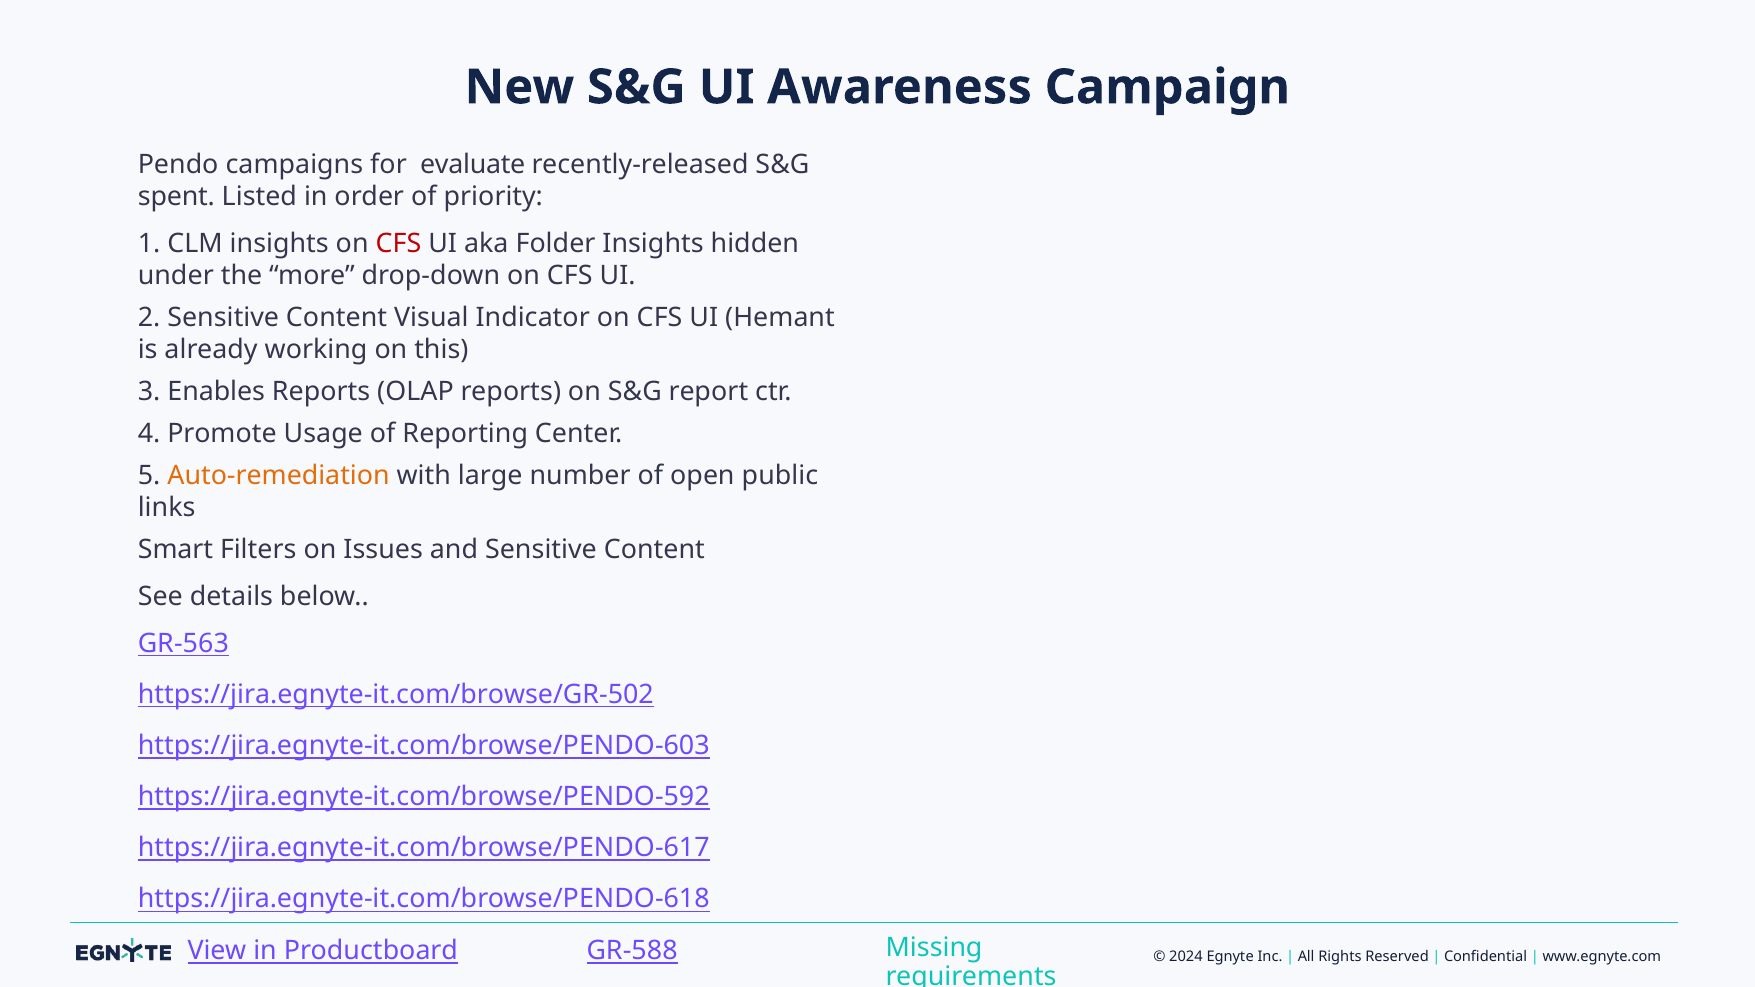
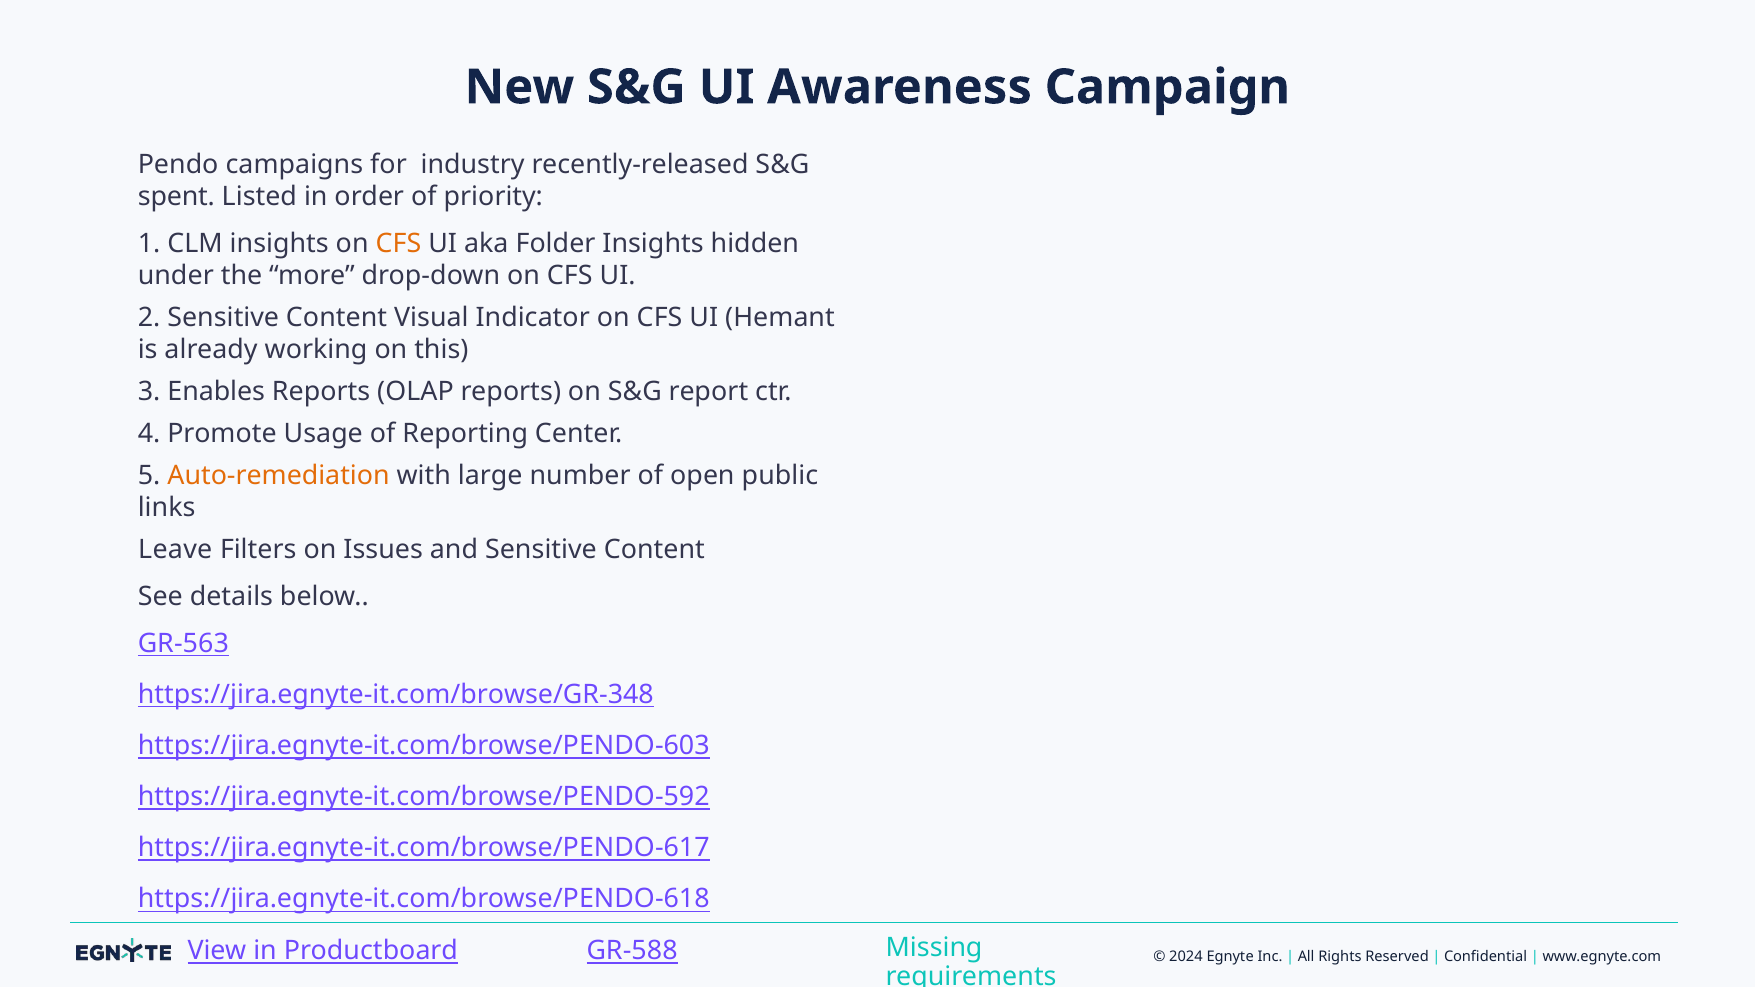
evaluate: evaluate -> industry
CFS at (399, 243) colour: red -> orange
Smart: Smart -> Leave
https://jira.egnyte-it.com/browse/GR-502: https://jira.egnyte-it.com/browse/GR-502 -> https://jira.egnyte-it.com/browse/GR-348
